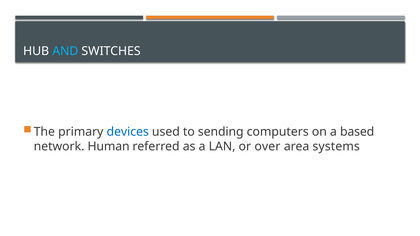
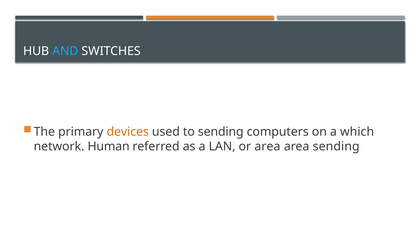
devices colour: blue -> orange
based: based -> which
or over: over -> area
area systems: systems -> sending
